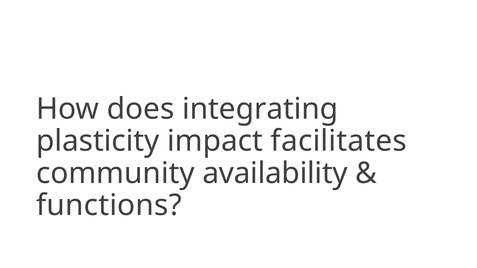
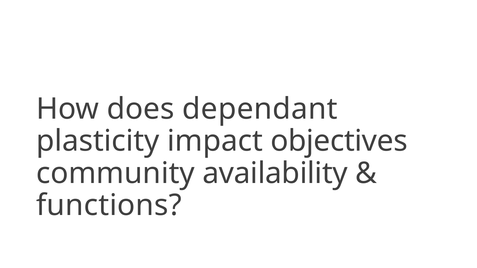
integrating: integrating -> dependant
facilitates: facilitates -> objectives
